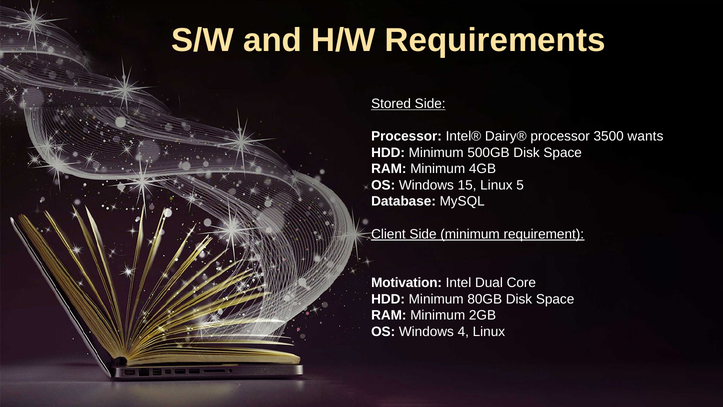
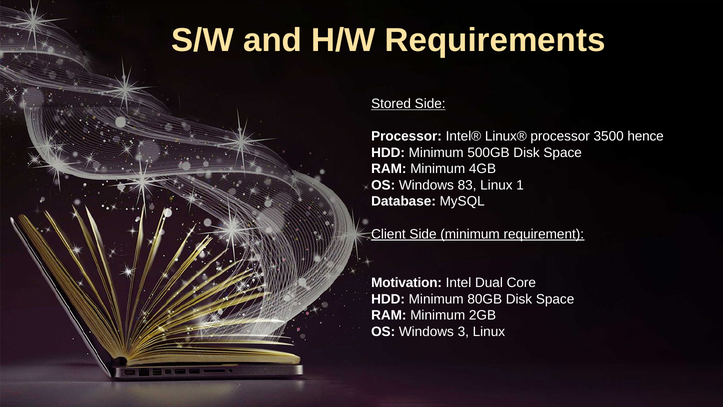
Dairy®: Dairy® -> Linux®
wants: wants -> hence
15: 15 -> 83
5: 5 -> 1
4: 4 -> 3
